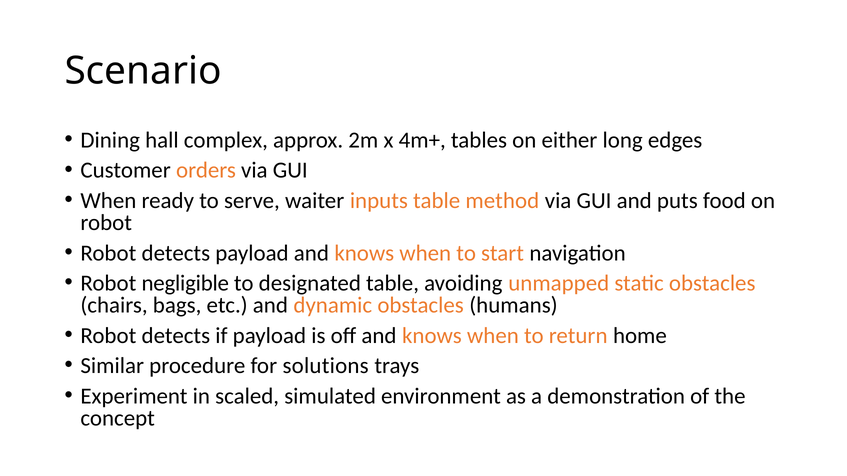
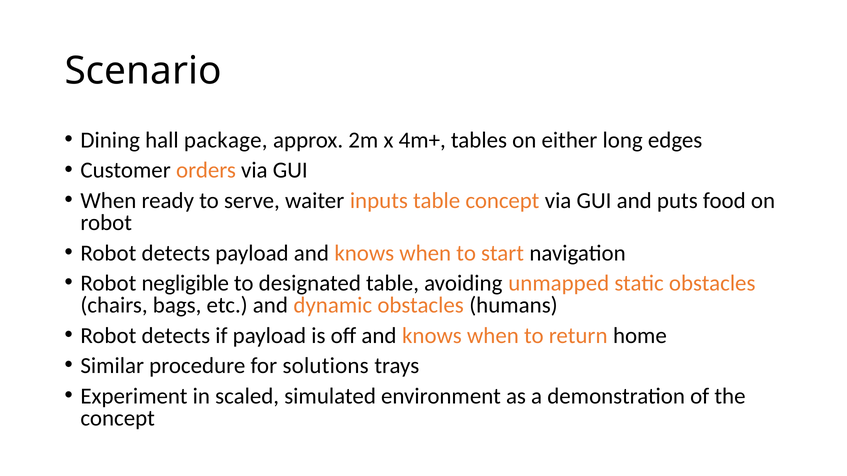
complex: complex -> package
table method: method -> concept
